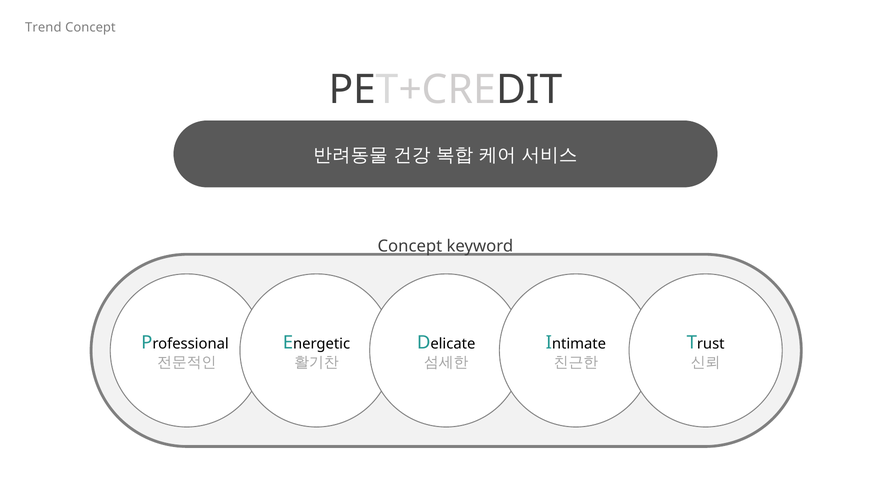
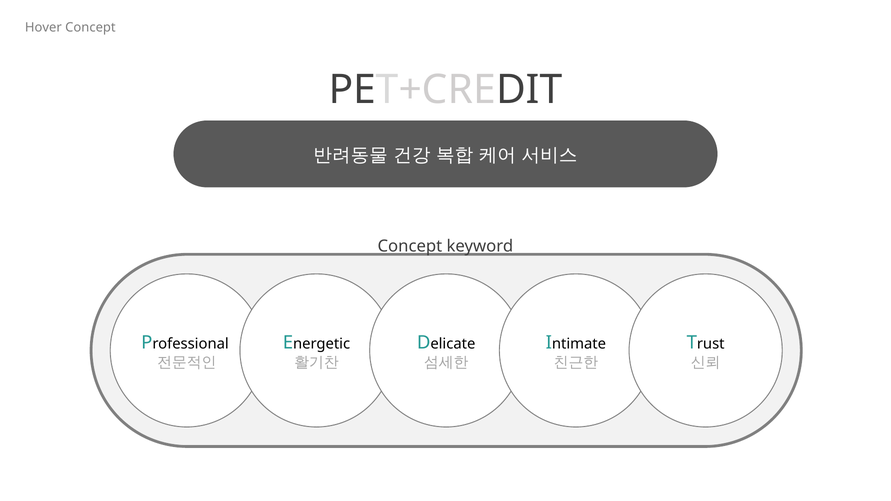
Trend: Trend -> Hover
